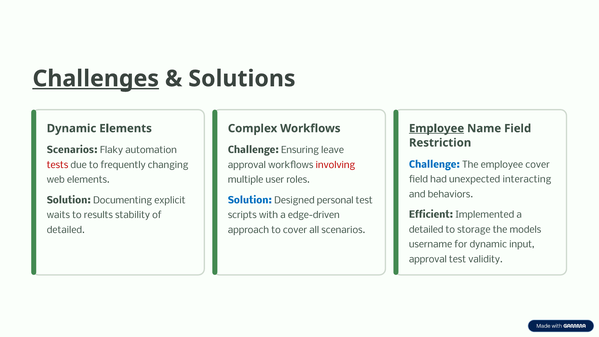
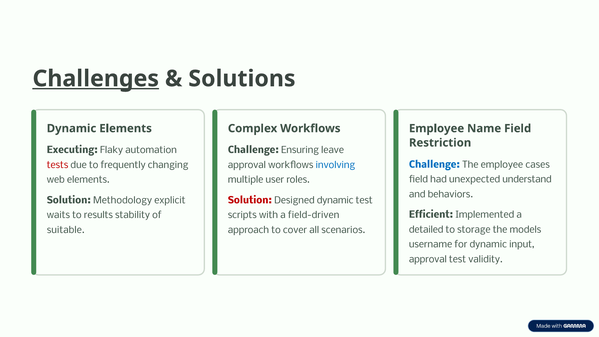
Employee at (437, 128) underline: present -> none
Scenarios at (72, 150): Scenarios -> Executing
employee cover: cover -> cases
involving colour: red -> blue
interacting: interacting -> understand
Documenting: Documenting -> Methodology
Solution at (250, 200) colour: blue -> red
Designed personal: personal -> dynamic
edge-driven: edge-driven -> field-driven
detailed at (66, 230): detailed -> suitable
